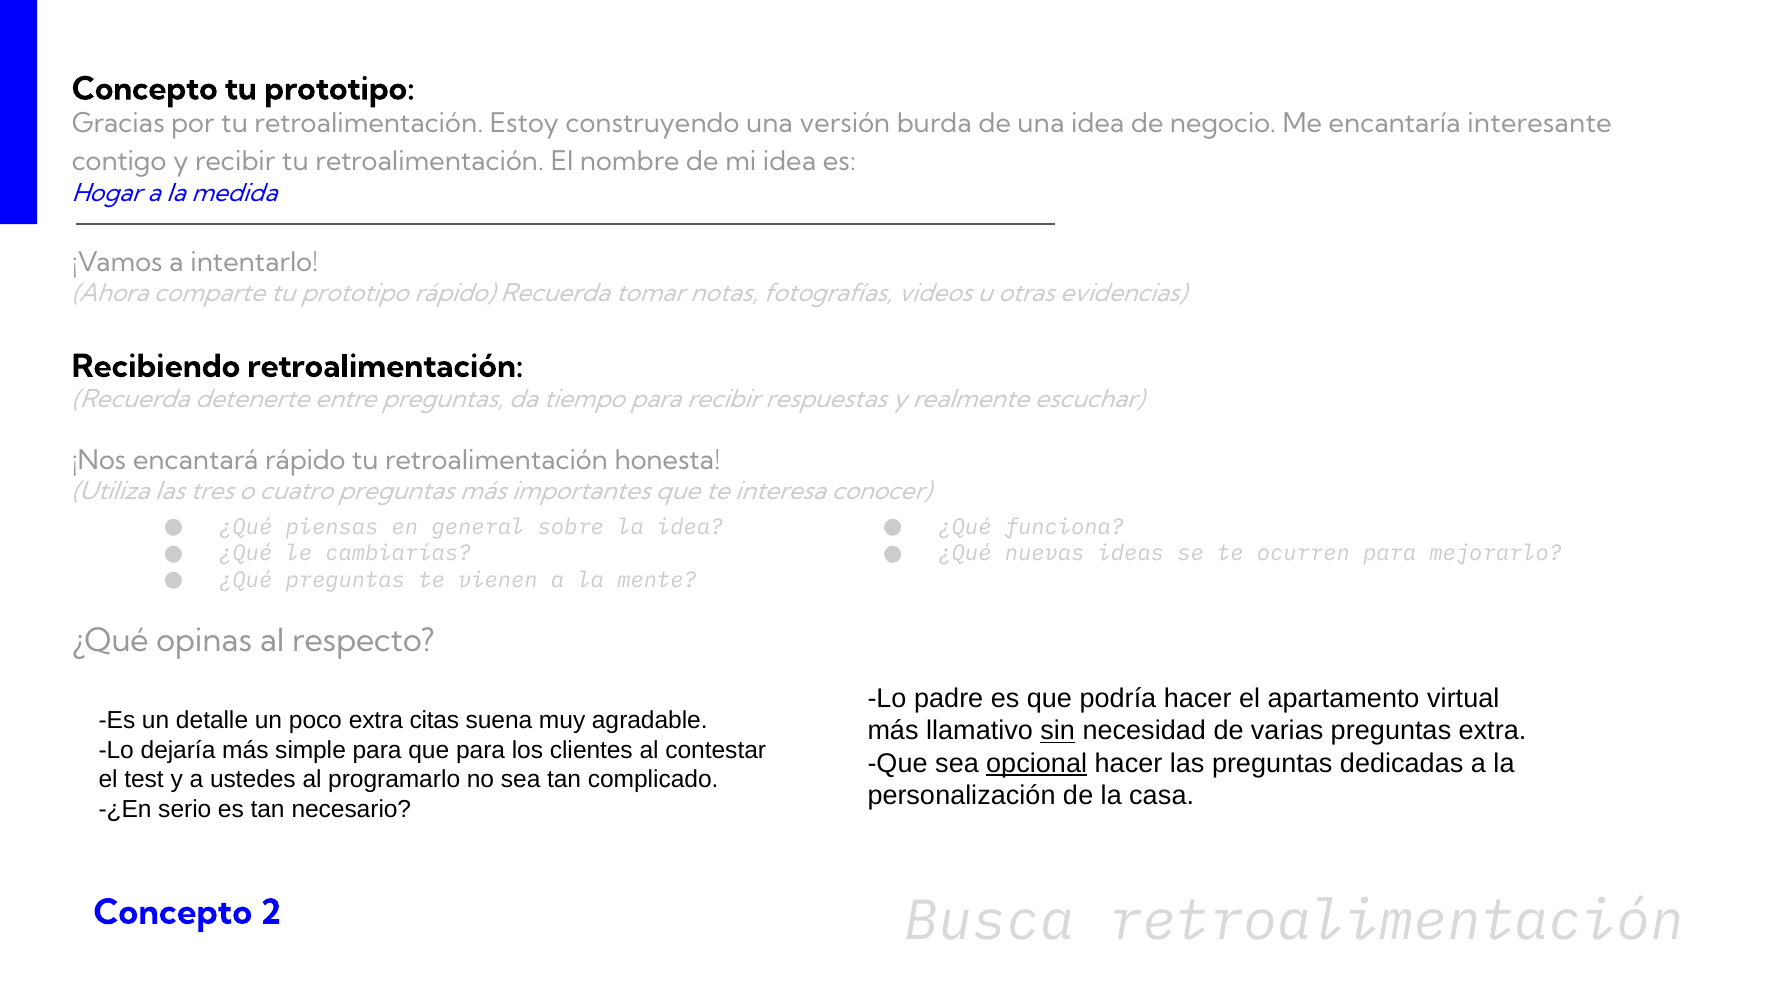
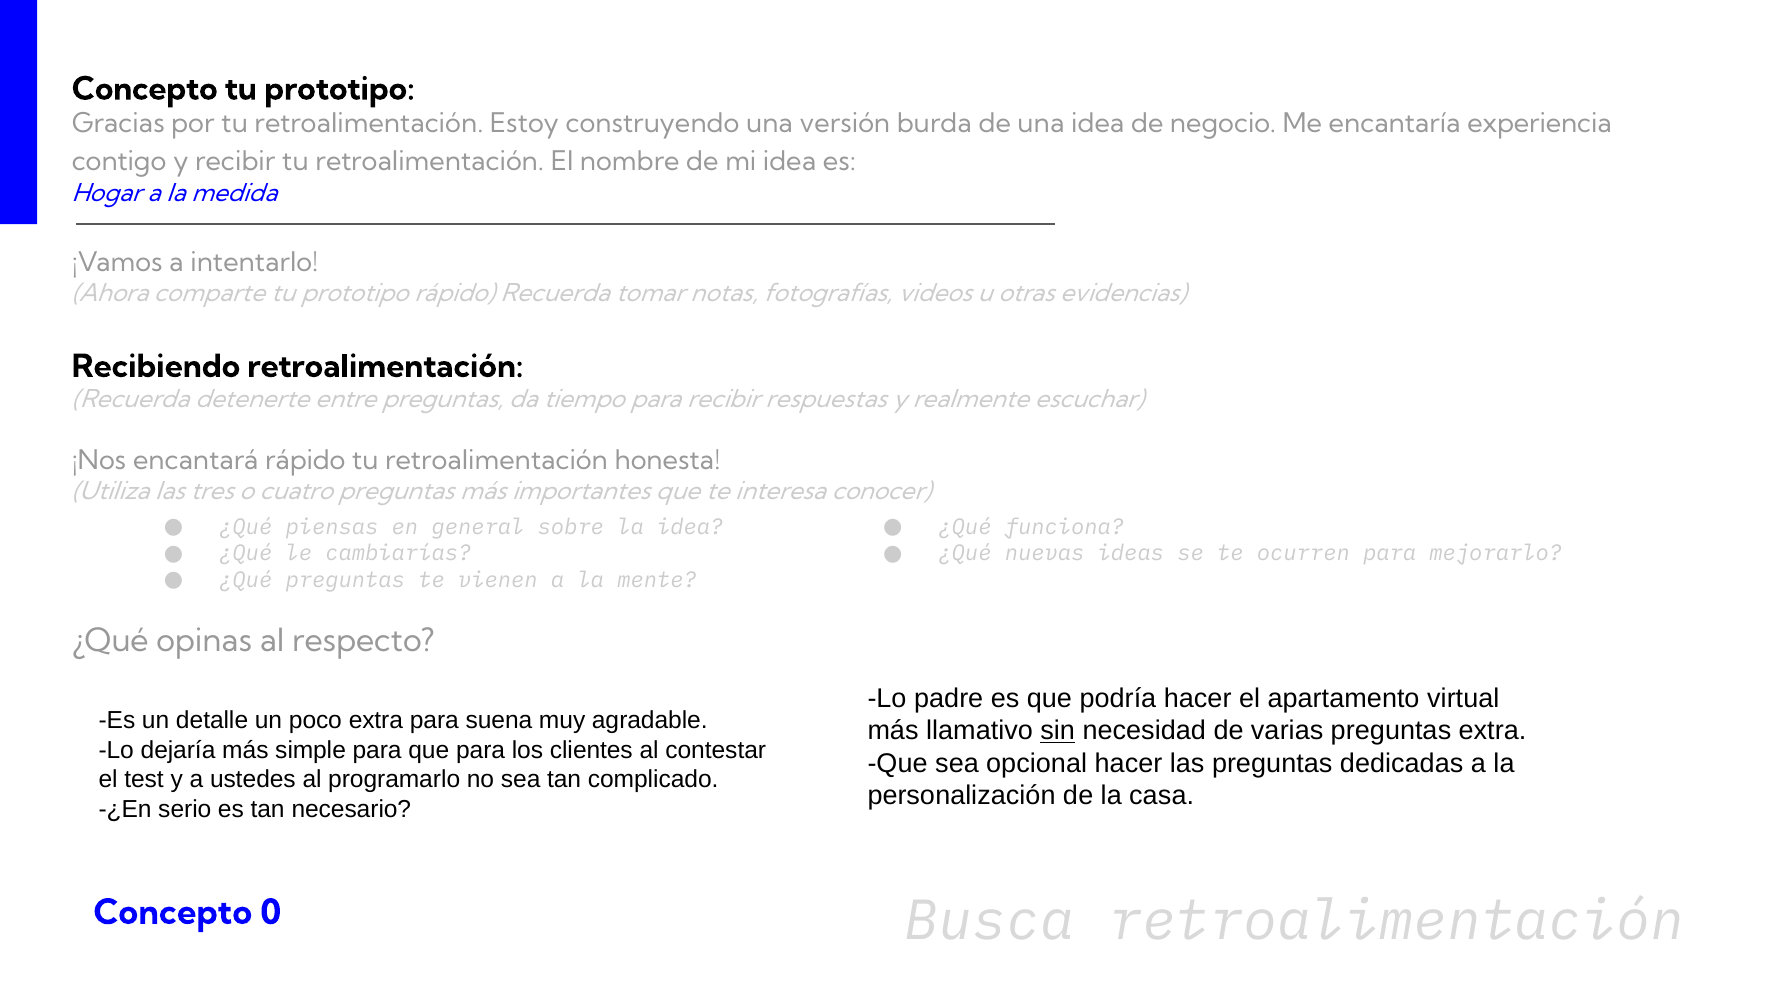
interesante: interesante -> experiencia
extra citas: citas -> para
opcional underline: present -> none
2: 2 -> 0
